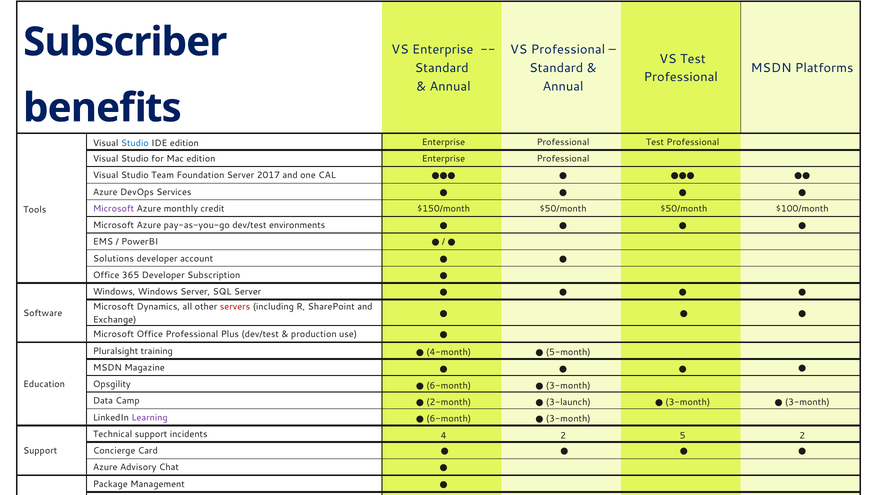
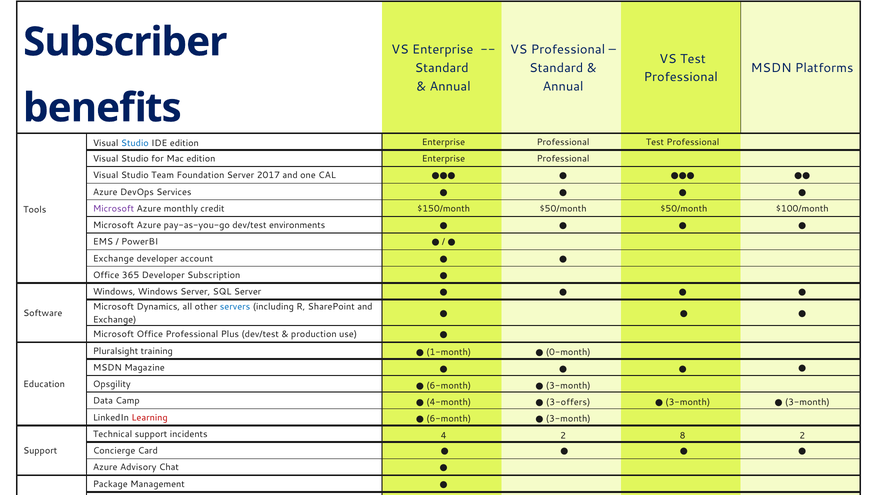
Solutions at (113, 258): Solutions -> Exchange
servers colour: red -> blue
4-month: 4-month -> 1-month
5-month: 5-month -> 0-month
2-month: 2-month -> 4-month
3-launch: 3-launch -> 3-offers
Learning colour: purple -> red
5: 5 -> 8
